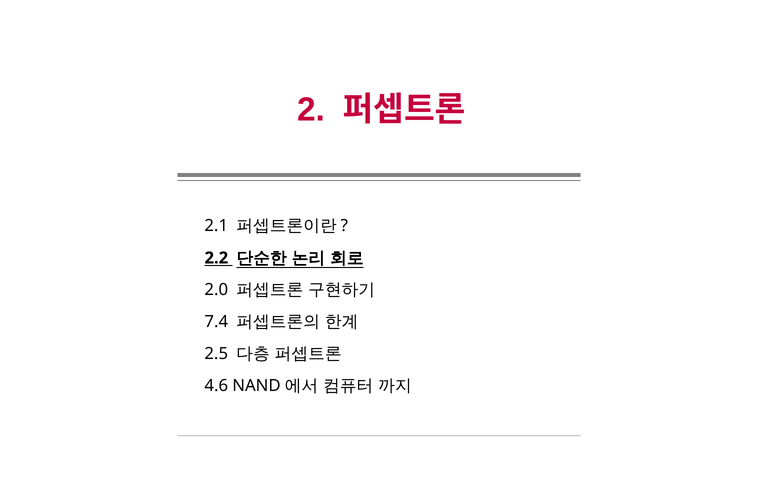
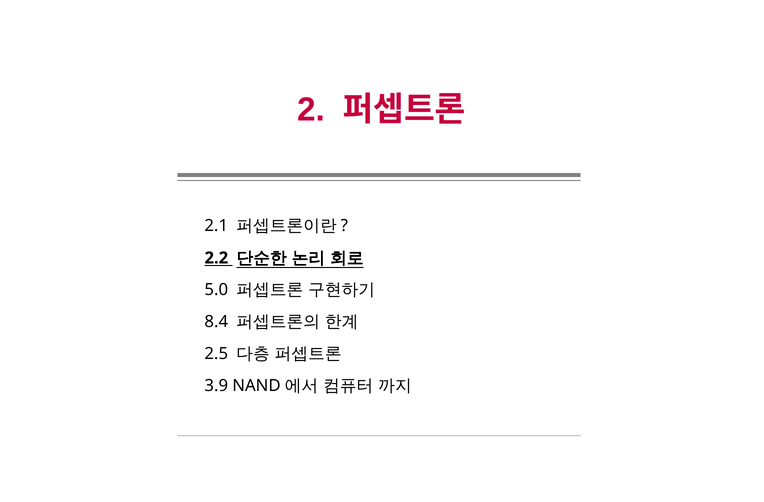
2.0: 2.0 -> 5.0
7.4: 7.4 -> 8.4
4.6: 4.6 -> 3.9
